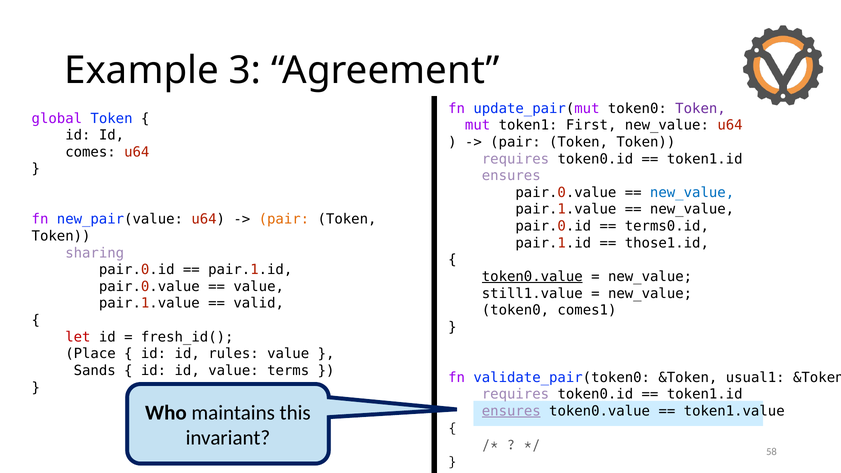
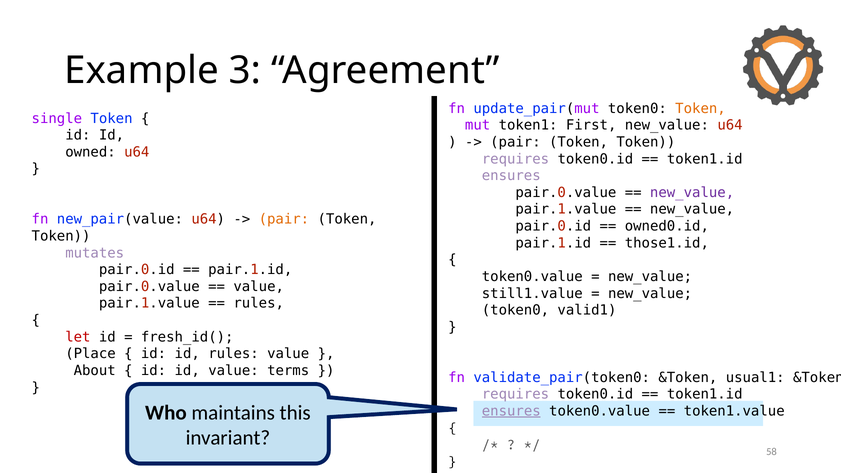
Token at (701, 108) colour: purple -> orange
global: global -> single
comes: comes -> owned
new_value at (692, 193) colour: blue -> purple
terms0.id: terms0.id -> owned0.id
sharing: sharing -> mutates
token0.value at (532, 277) underline: present -> none
valid at (259, 303): valid -> rules
comes1: comes1 -> valid1
Sands: Sands -> About
